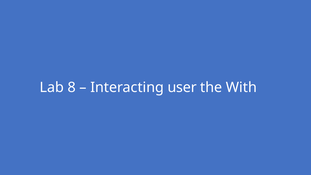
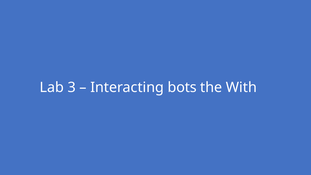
8: 8 -> 3
user: user -> bots
